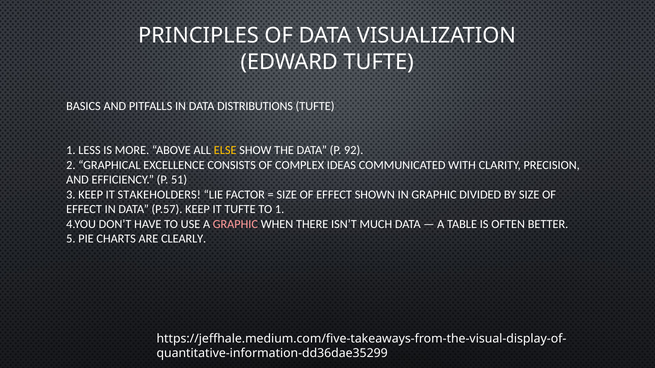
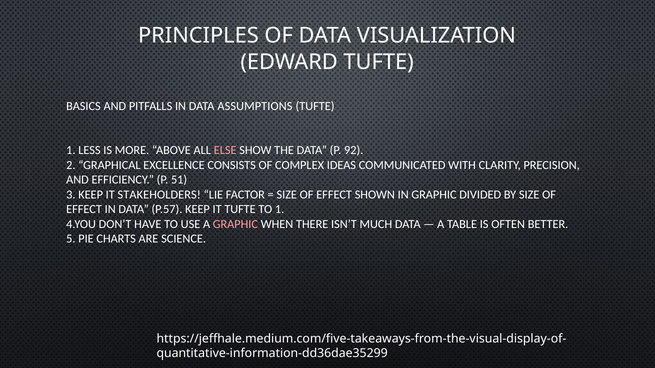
DISTRIBUTIONS: DISTRIBUTIONS -> ASSUMPTIONS
ELSE colour: yellow -> pink
CLEARLY: CLEARLY -> SCIENCE
